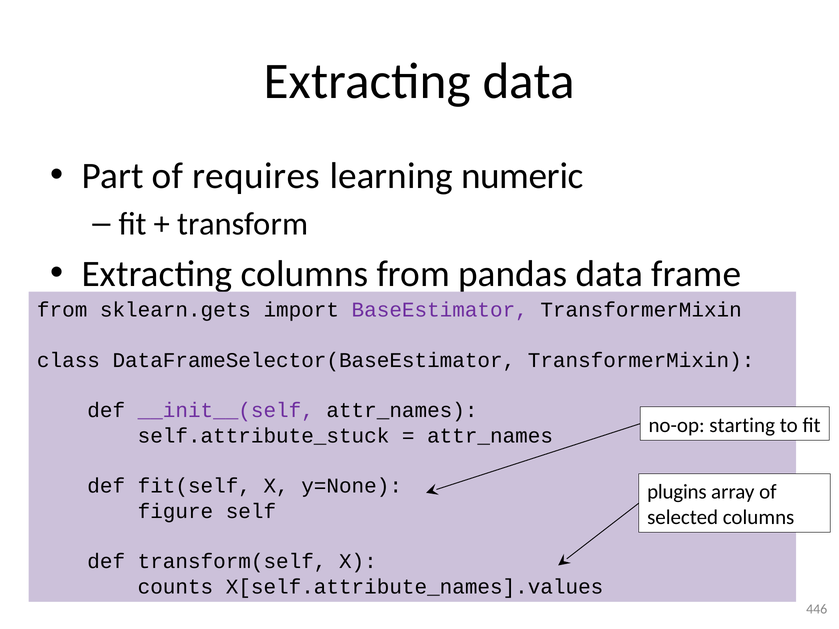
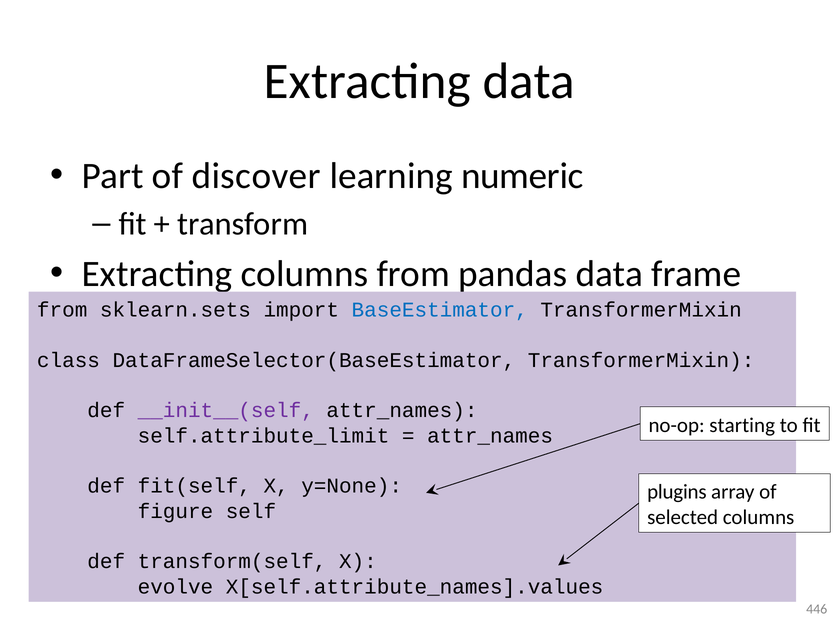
requires: requires -> discover
sklearn.gets: sklearn.gets -> sklearn.sets
BaseEstimator colour: purple -> blue
self.attribute_stuck: self.attribute_stuck -> self.attribute_limit
counts: counts -> evolve
